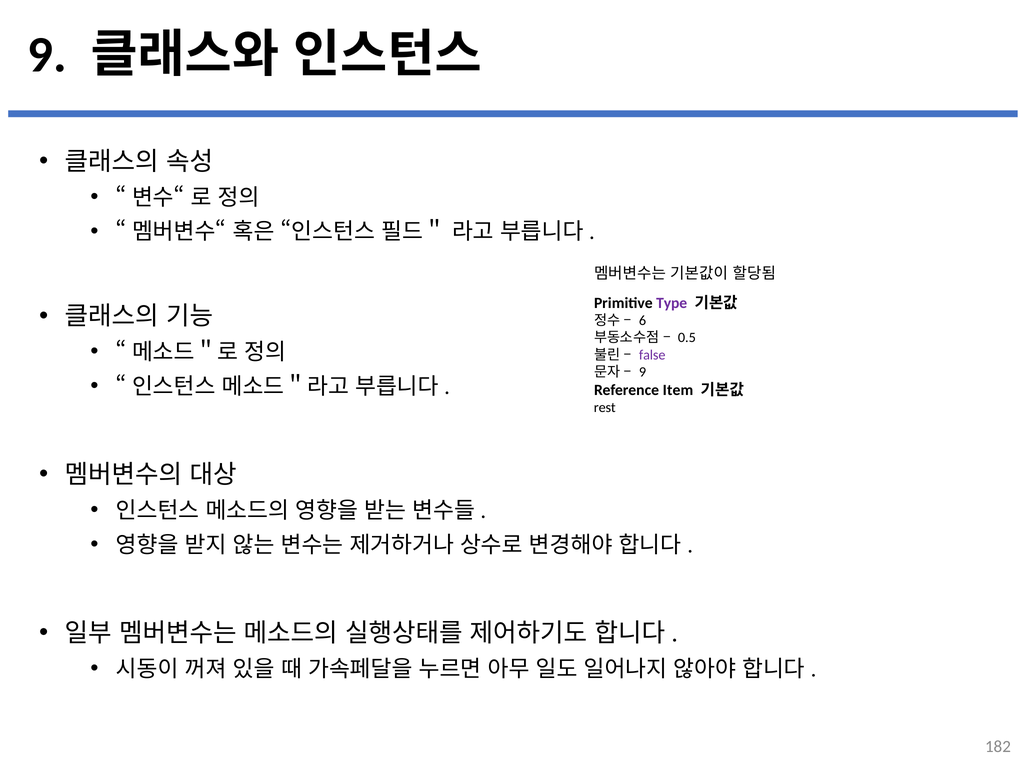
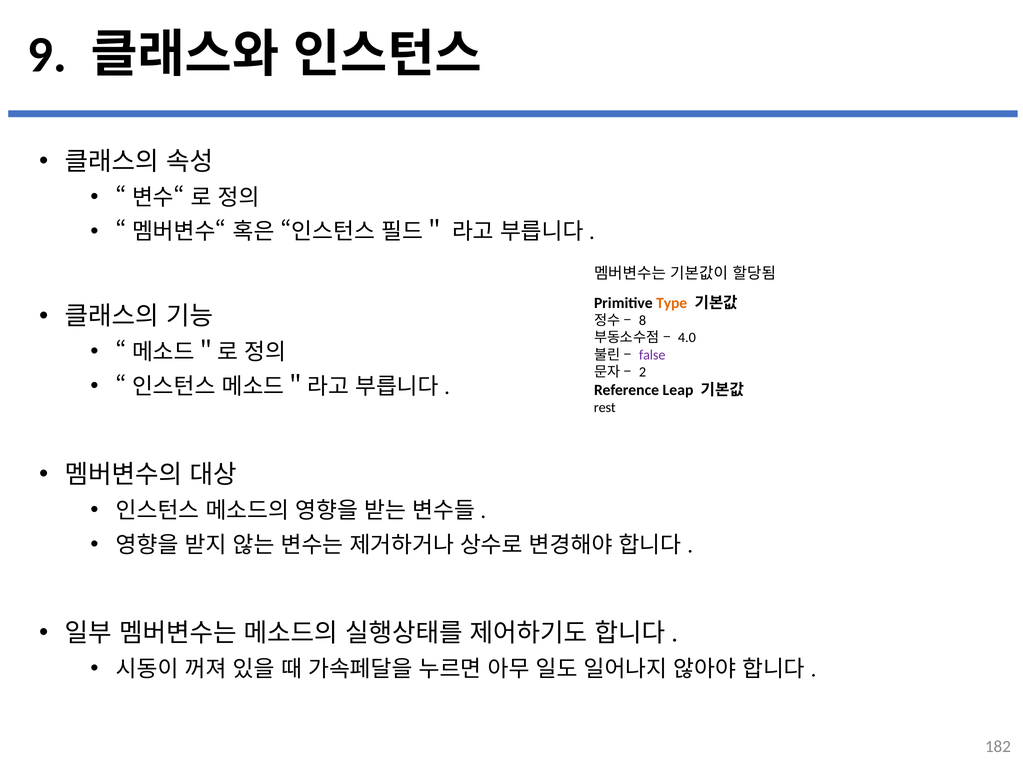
Type colour: purple -> orange
6: 6 -> 8
0.5: 0.5 -> 4.0
9 at (642, 372): 9 -> 2
Item: Item -> Leap
